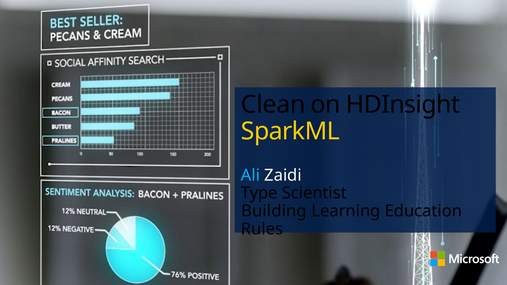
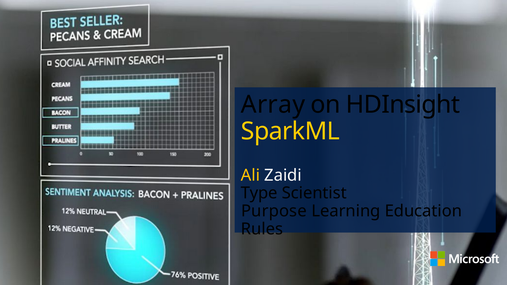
Clean: Clean -> Array
Ali colour: light blue -> yellow
Building: Building -> Purpose
